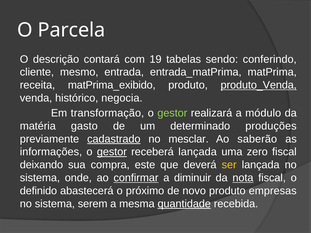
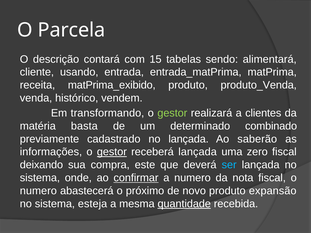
19: 19 -> 15
conferindo: conferindo -> alimentará
mesmo: mesmo -> usando
produto_Venda underline: present -> none
negocia: negocia -> vendem
transformação: transformação -> transformando
módulo: módulo -> clientes
gasto: gasto -> basta
produções: produções -> combinado
cadastrado underline: present -> none
no mesclar: mesclar -> lançada
ser colour: yellow -> light blue
a diminuir: diminuir -> numero
nota underline: present -> none
definido at (38, 191): definido -> numero
empresas: empresas -> expansão
serem: serem -> esteja
